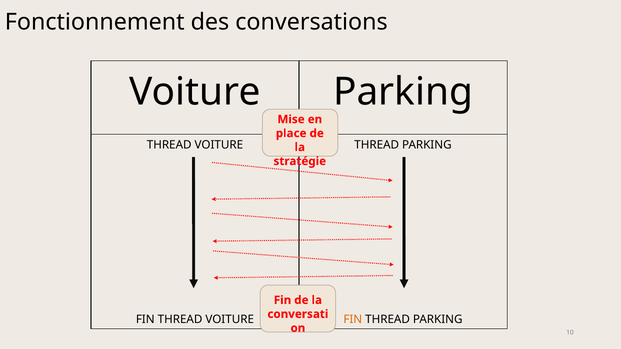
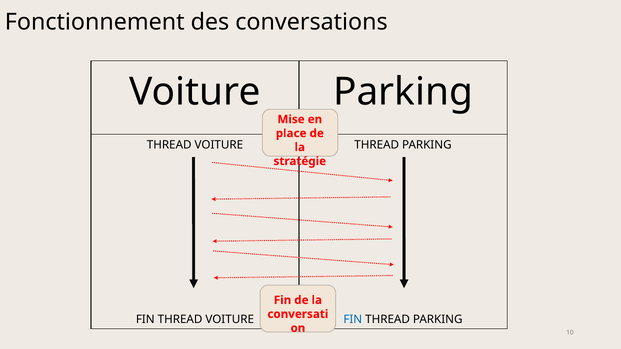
FIN at (353, 320) colour: orange -> blue
